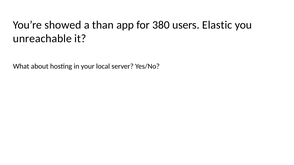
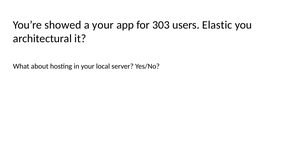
a than: than -> your
380: 380 -> 303
unreachable: unreachable -> architectural
